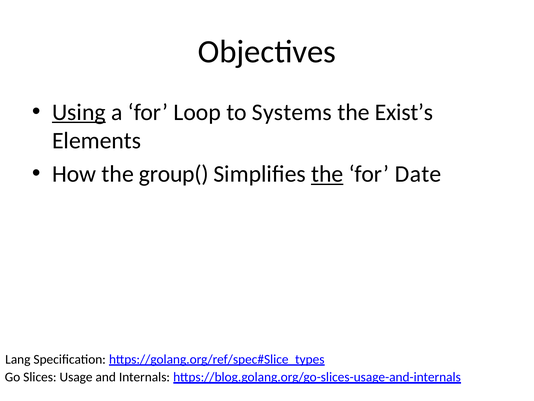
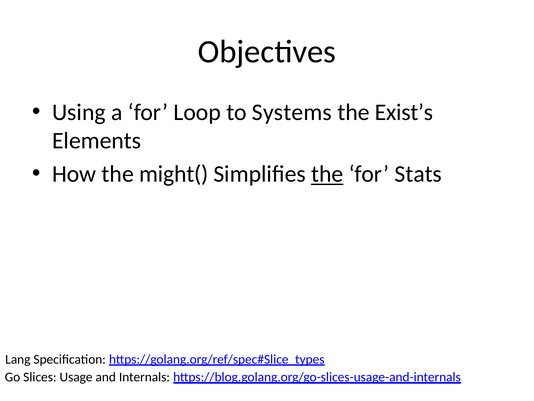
Using underline: present -> none
group(: group( -> might(
Date: Date -> Stats
